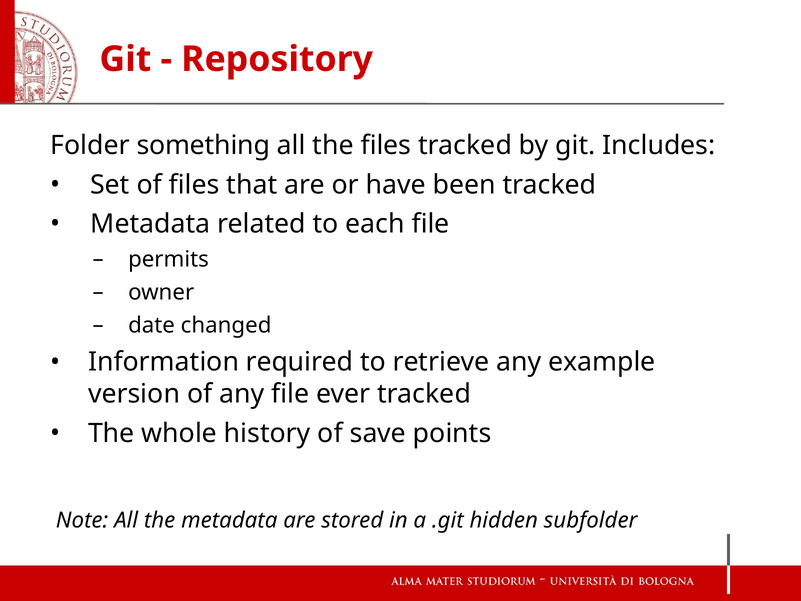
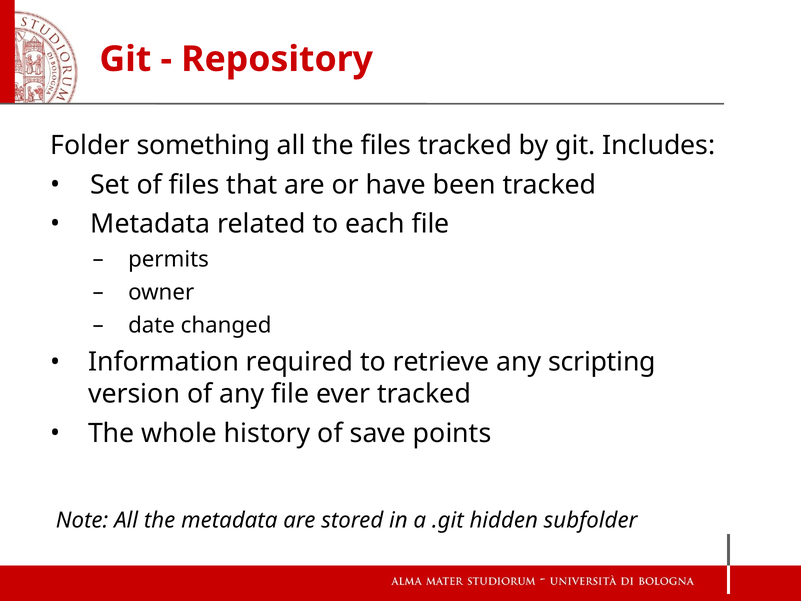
example: example -> scripting
